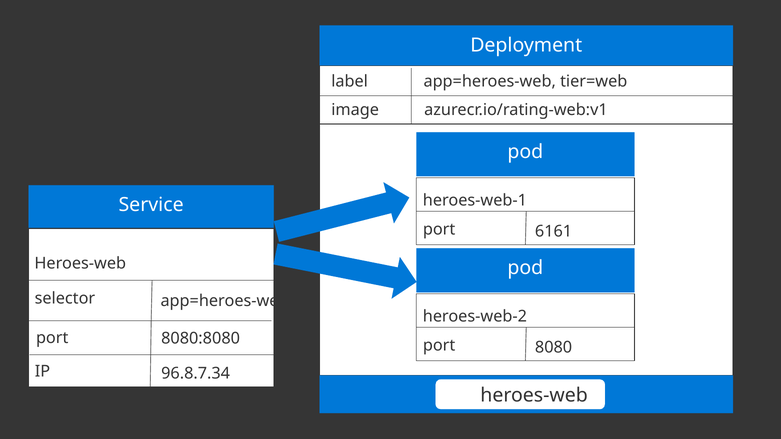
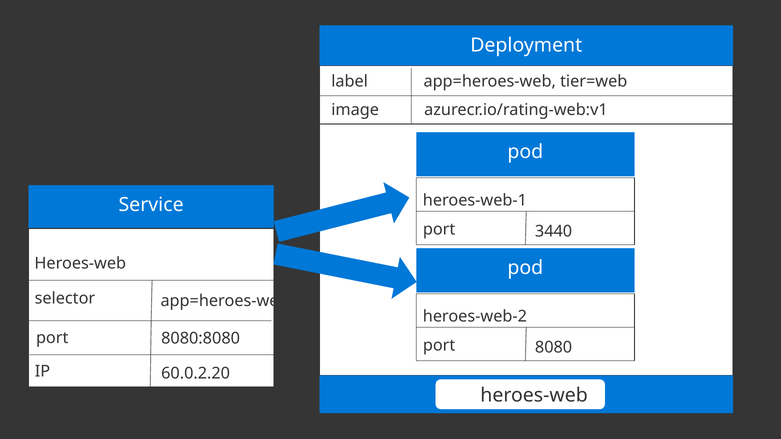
6161: 6161 -> 3440
96.8.7.34: 96.8.7.34 -> 60.0.2.20
